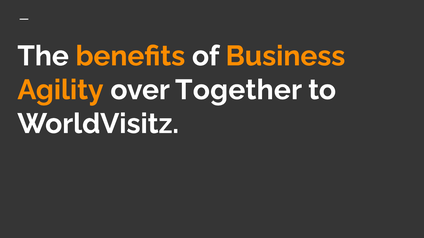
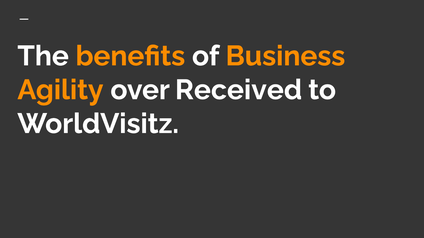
Together: Together -> Received
